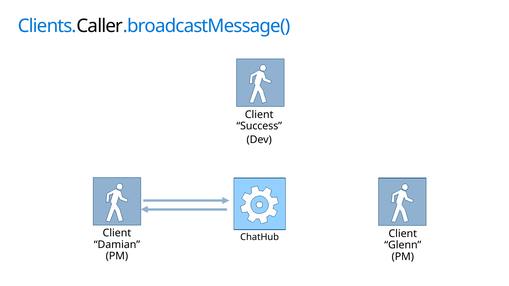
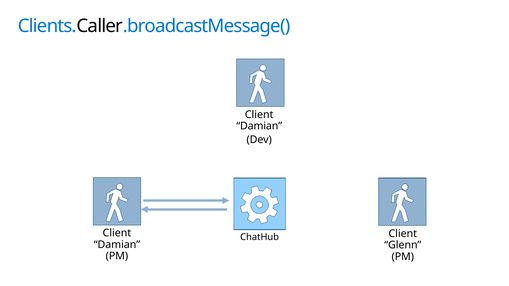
Success at (259, 126): Success -> Damian
